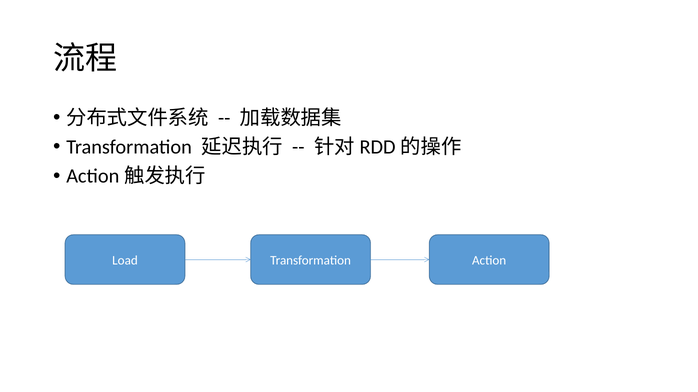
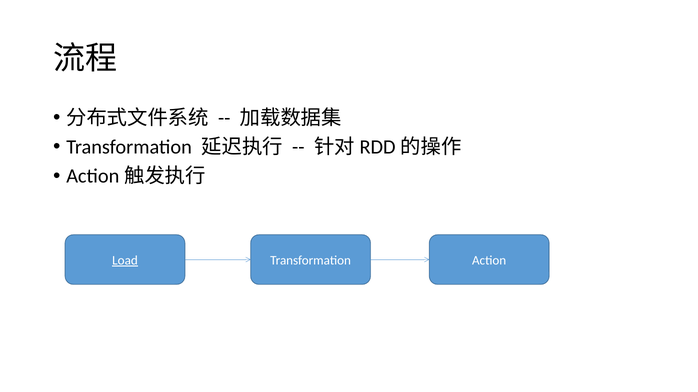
Load underline: none -> present
